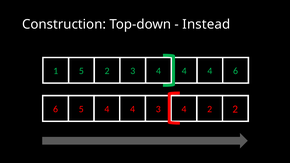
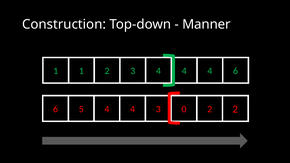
Instead: Instead -> Manner
1 5: 5 -> 1
4 3 4: 4 -> 0
